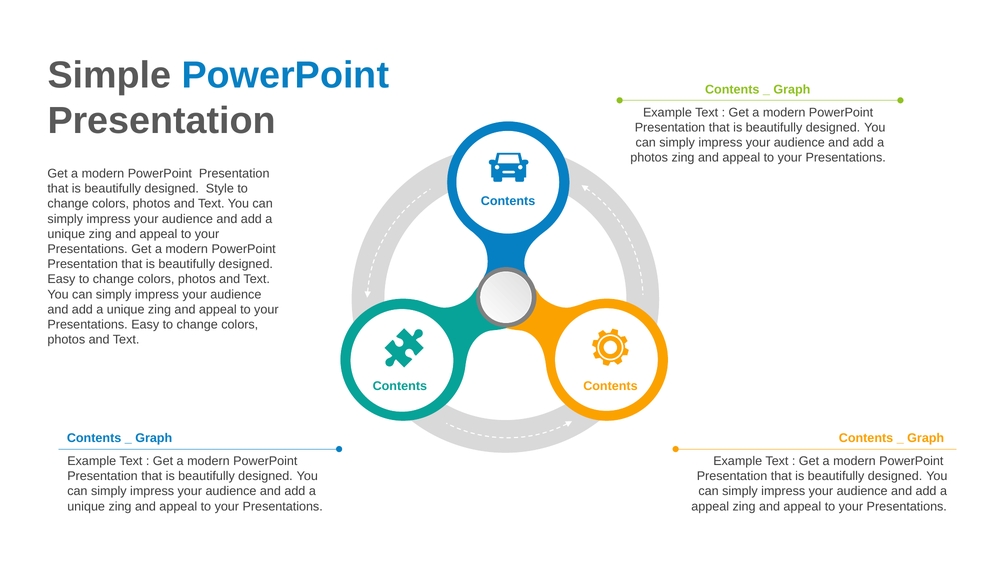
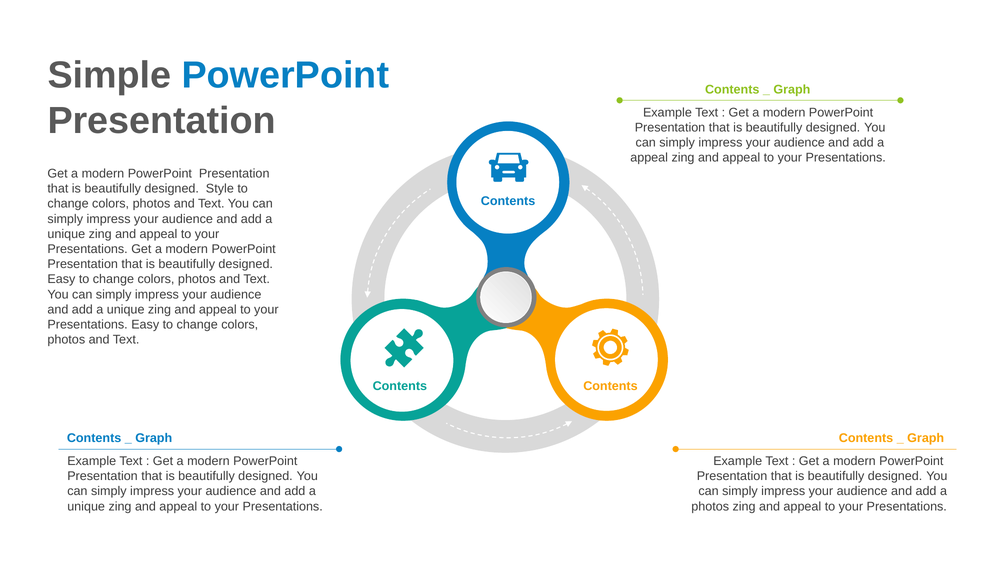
photos at (649, 158): photos -> appeal
appeal at (710, 507): appeal -> photos
